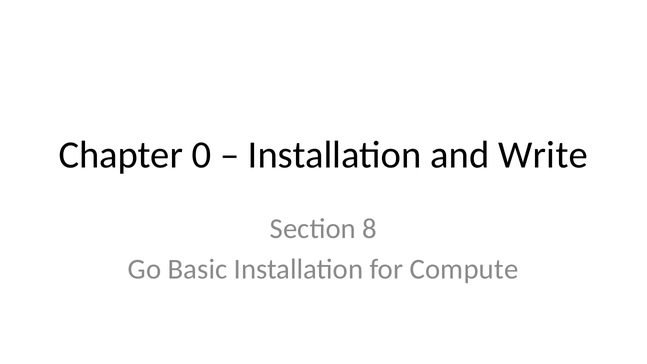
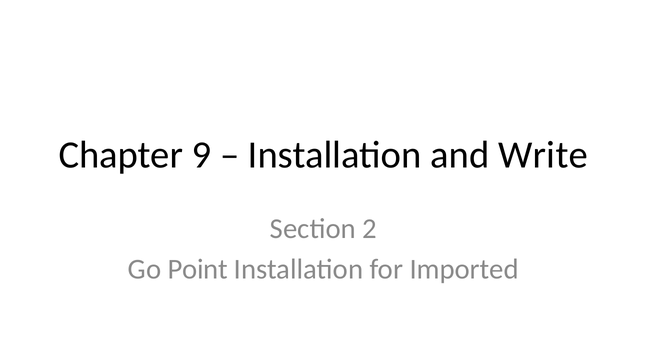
0: 0 -> 9
8: 8 -> 2
Basic: Basic -> Point
Compute: Compute -> Imported
